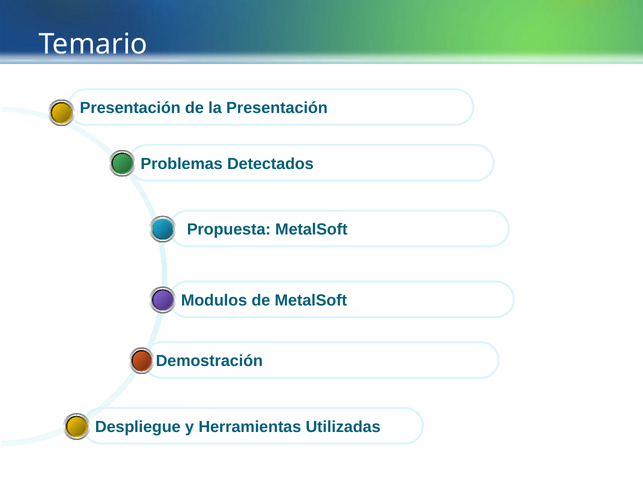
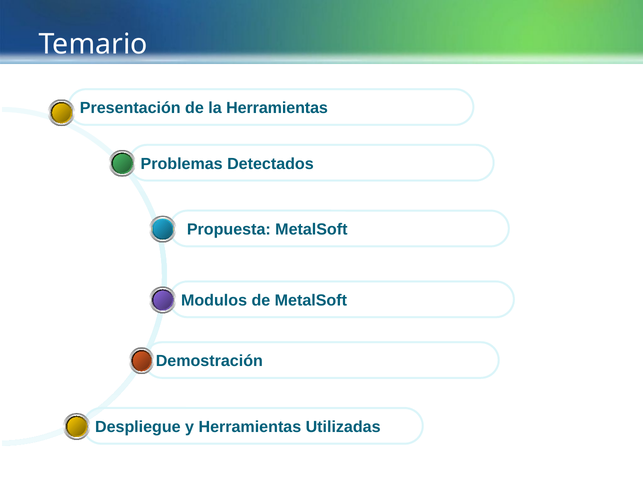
la Presentación: Presentación -> Herramientas
